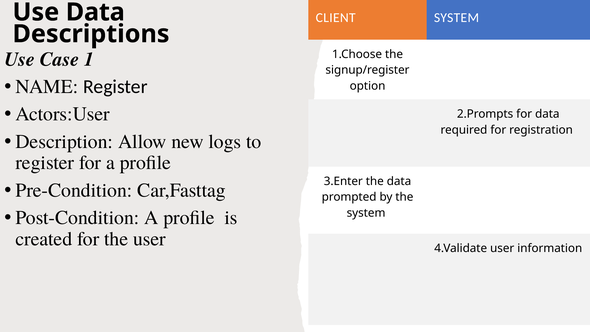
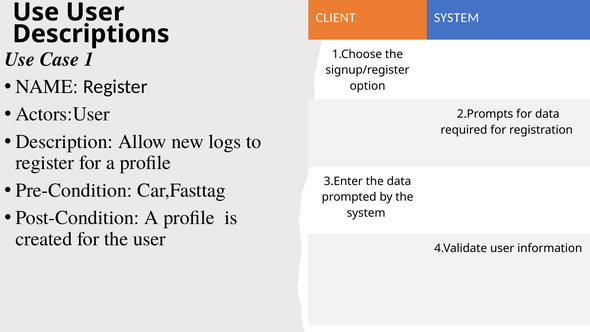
Use Data: Data -> User
